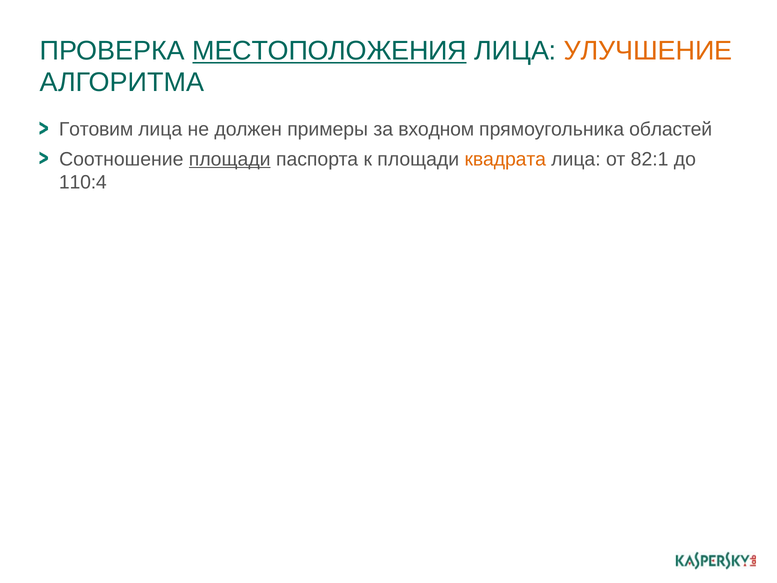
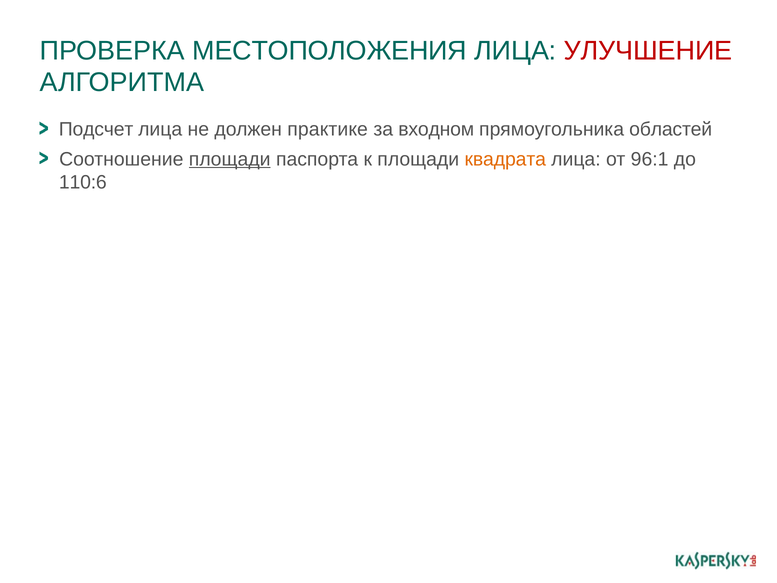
МЕСТОПОЛОЖЕНИЯ underline: present -> none
УЛУЧШЕНИЕ colour: orange -> red
Готовим: Готовим -> Подсчет
примеры: примеры -> практике
82:1: 82:1 -> 96:1
110:4: 110:4 -> 110:6
